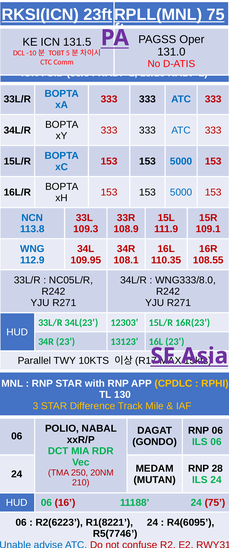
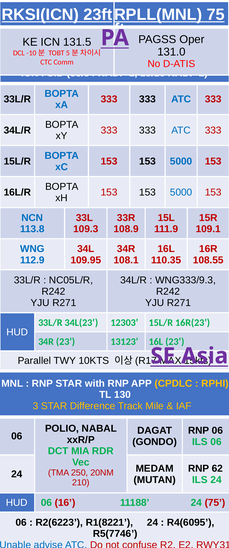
WNG333/8.0: WNG333/8.0 -> WNG333/9.3
28: 28 -> 62
